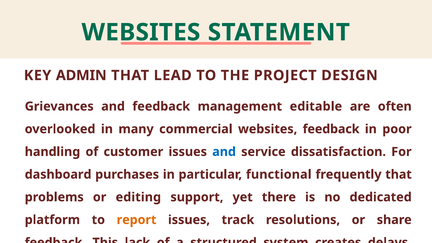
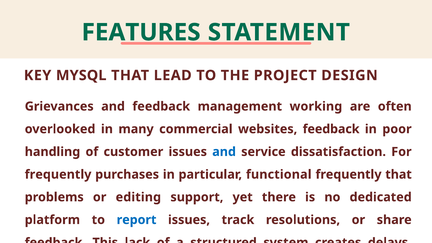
WEBSITES at (141, 32): WEBSITES -> FEATURES
ADMIN: ADMIN -> MYSQL
editable: editable -> working
dashboard at (58, 175): dashboard -> frequently
report colour: orange -> blue
